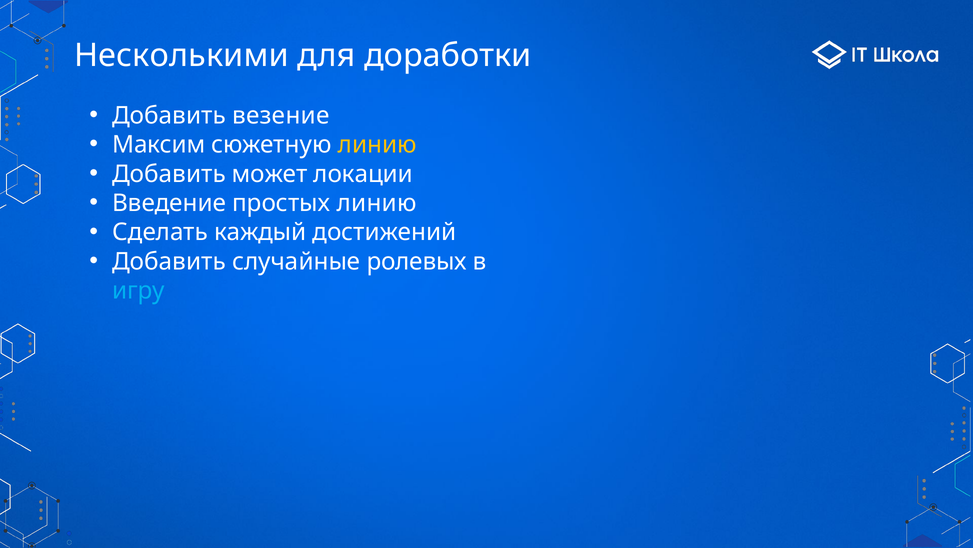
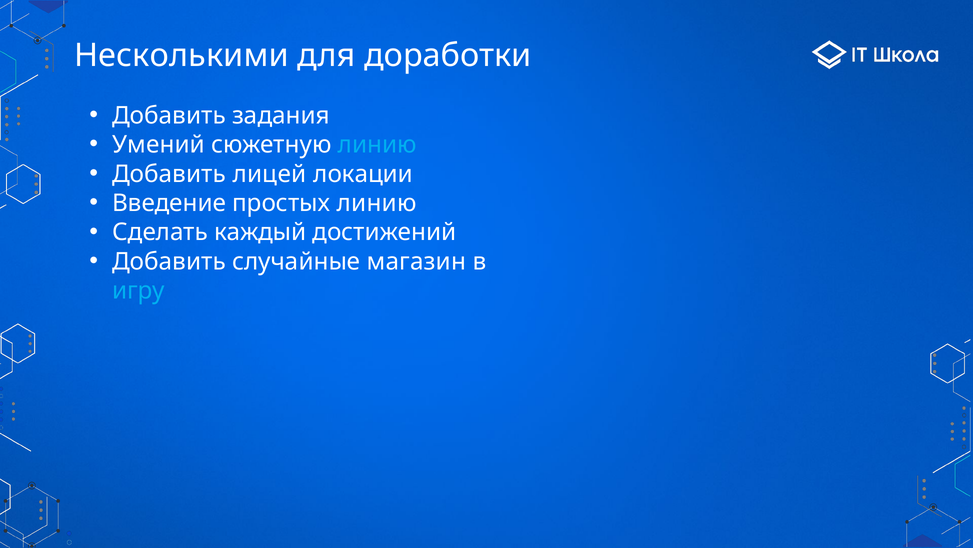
везение: везение -> задания
Максим: Максим -> Умений
линию at (377, 145) colour: yellow -> light blue
может: может -> лицей
ролевых: ролевых -> магазин
